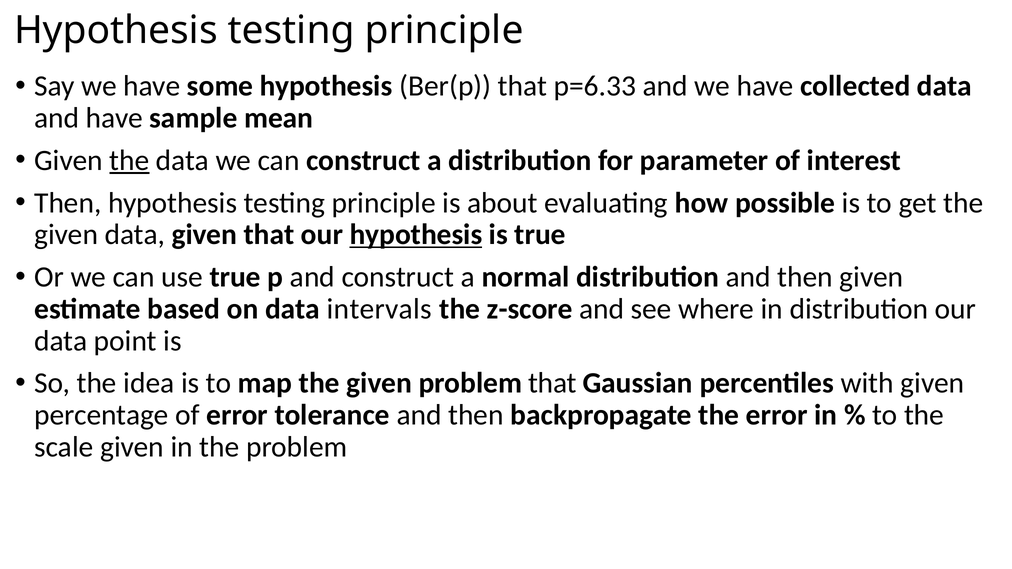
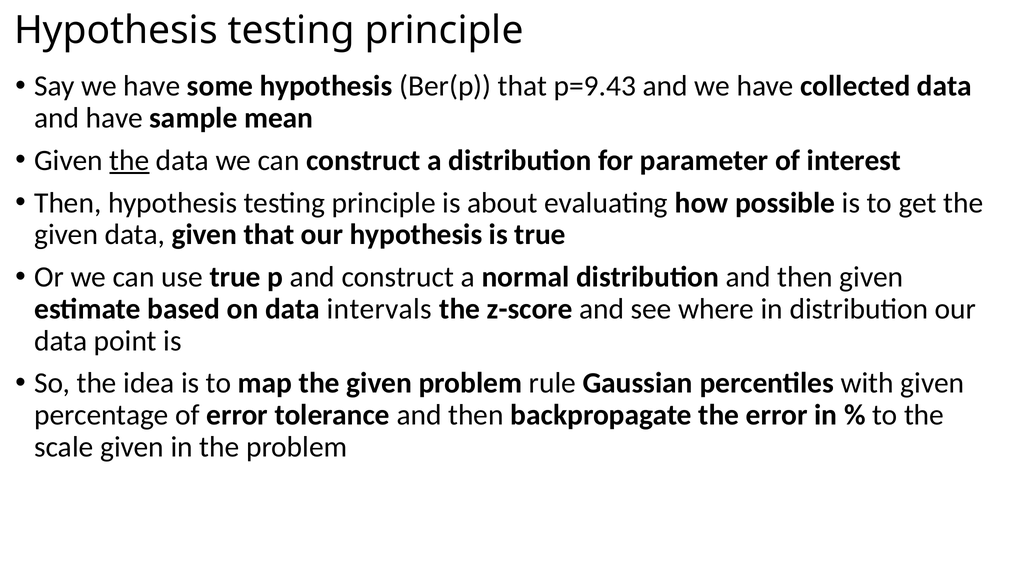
p=6.33: p=6.33 -> p=9.43
hypothesis at (416, 235) underline: present -> none
problem that: that -> rule
